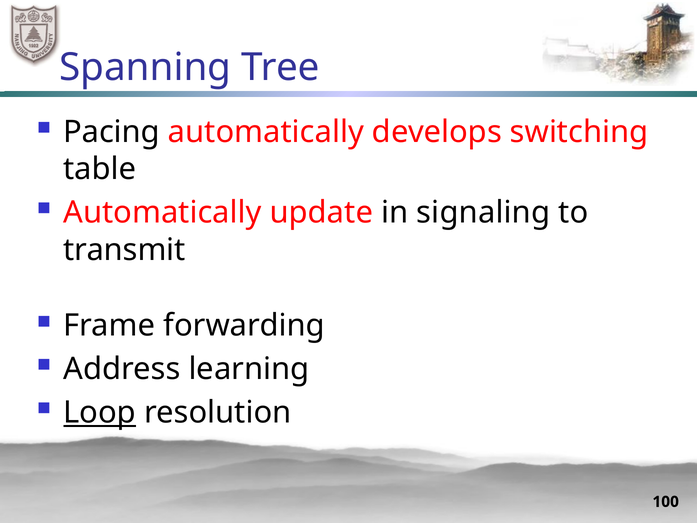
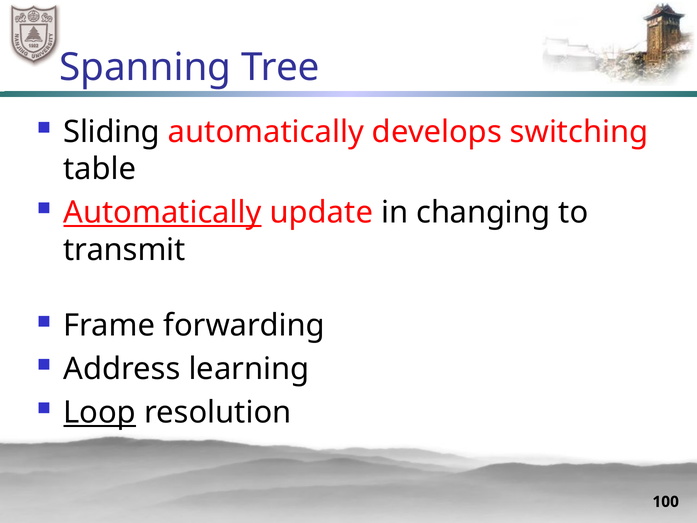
Pacing: Pacing -> Sliding
Automatically at (162, 213) underline: none -> present
signaling: signaling -> changing
